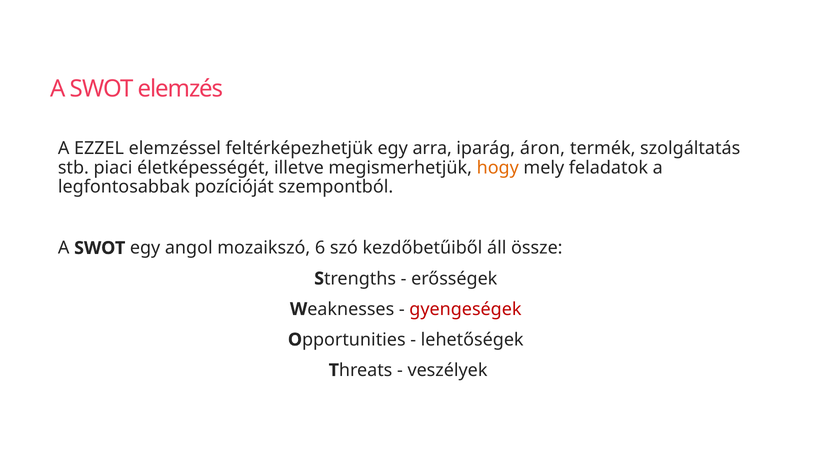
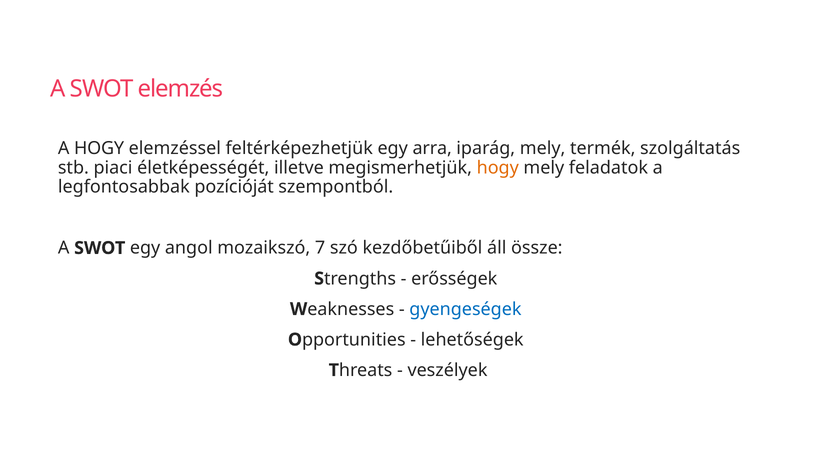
A EZZEL: EZZEL -> HOGY
iparág áron: áron -> mely
6: 6 -> 7
gyengeségek colour: red -> blue
